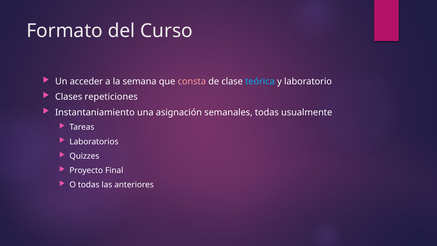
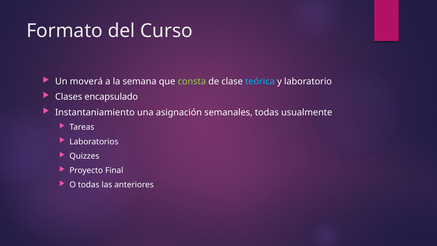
acceder: acceder -> moverá
consta colour: pink -> light green
repeticiones: repeticiones -> encapsulado
